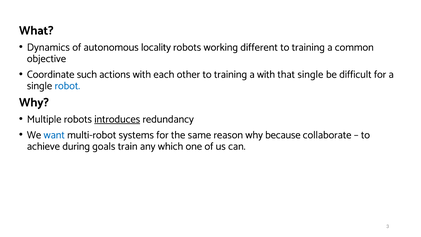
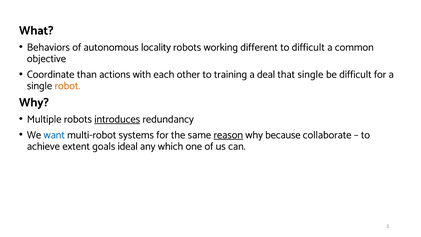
Dynamics: Dynamics -> Behaviors
training at (308, 47): training -> difficult
such: such -> than
a with: with -> deal
robot colour: blue -> orange
reason underline: none -> present
during: during -> extent
train: train -> ideal
